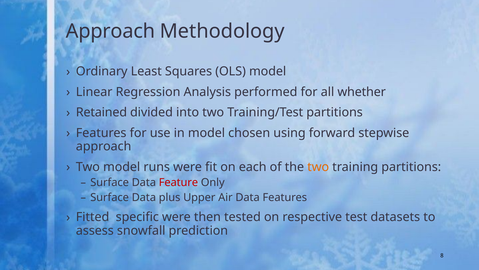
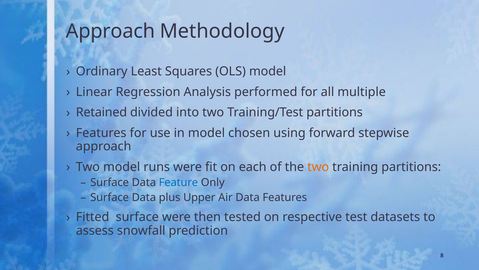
whether: whether -> multiple
Feature colour: red -> blue
Fitted specific: specific -> surface
